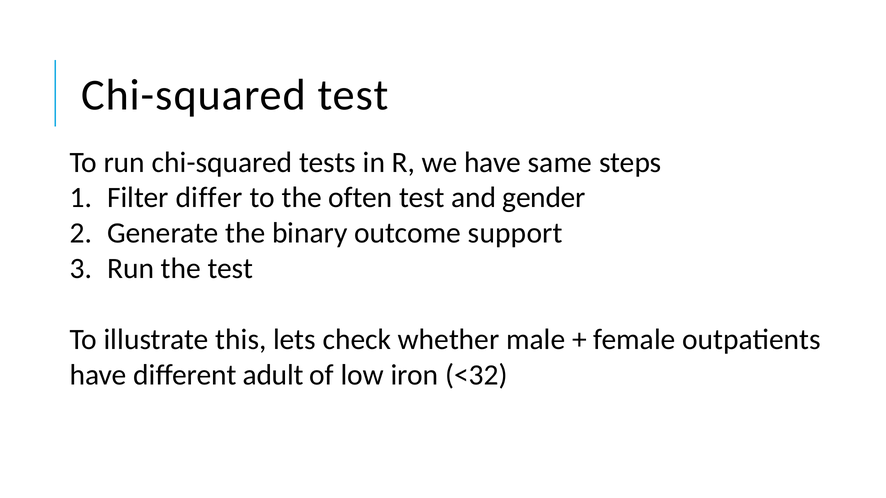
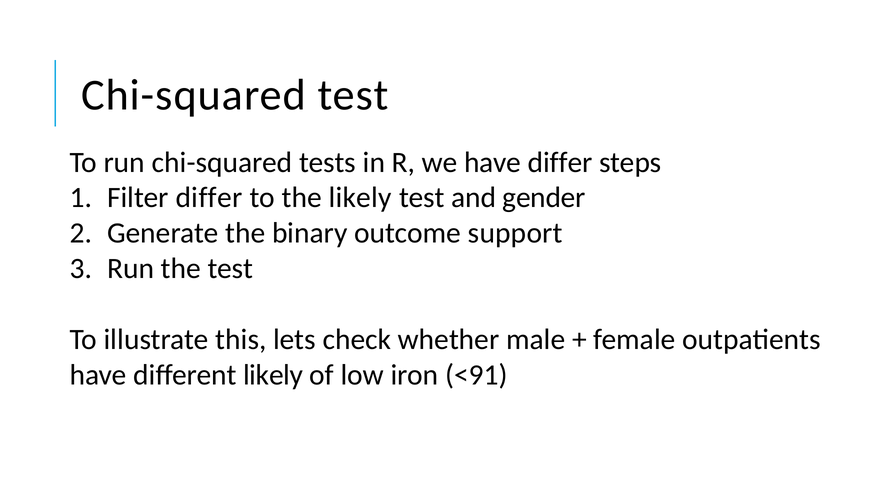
have same: same -> differ
the often: often -> likely
different adult: adult -> likely
<32: <32 -> <91
